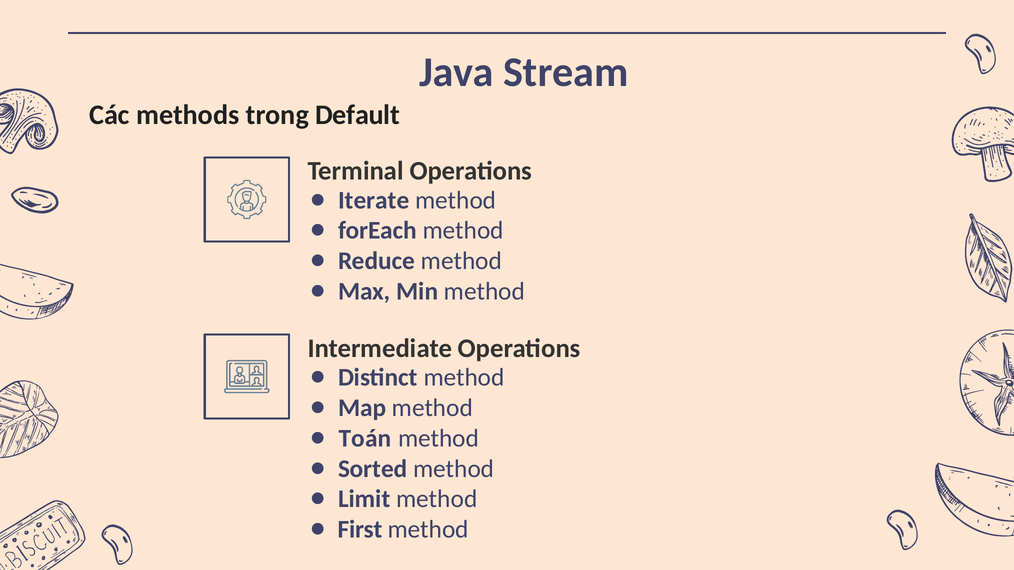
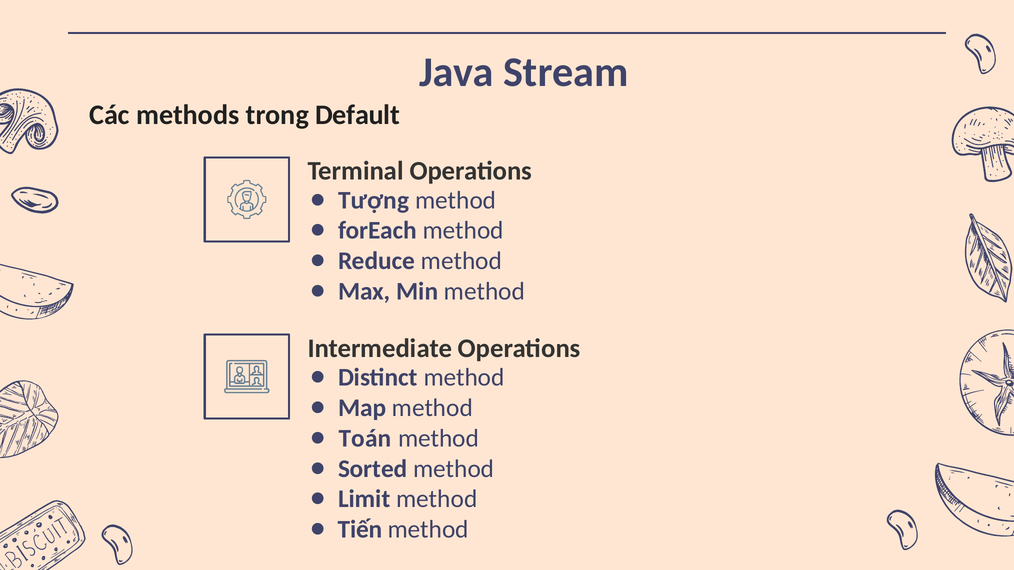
Iterate: Iterate -> Tượng
First: First -> Tiến
